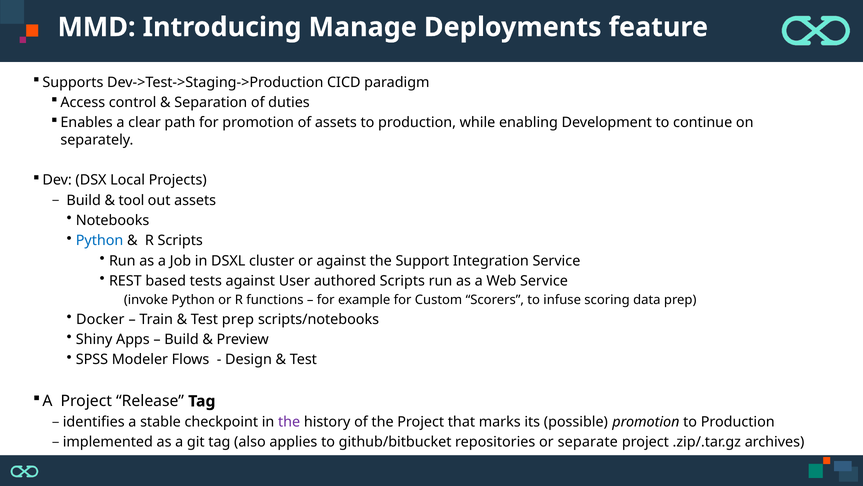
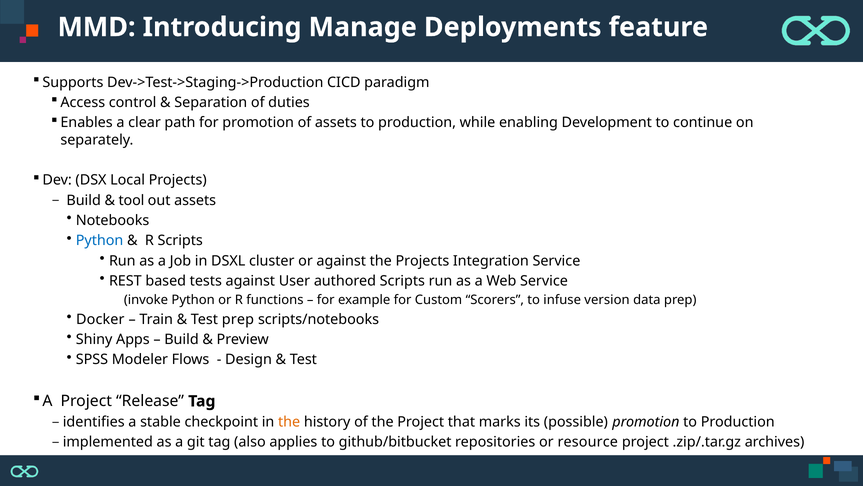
the Support: Support -> Projects
scoring: scoring -> version
the at (289, 422) colour: purple -> orange
separate: separate -> resource
